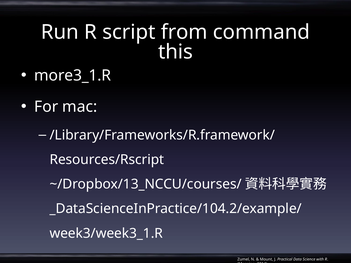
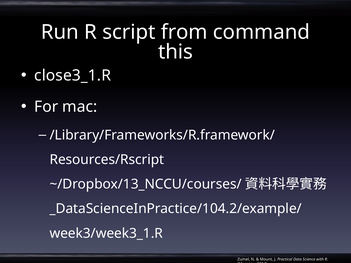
more3_1.R: more3_1.R -> close3_1.R
